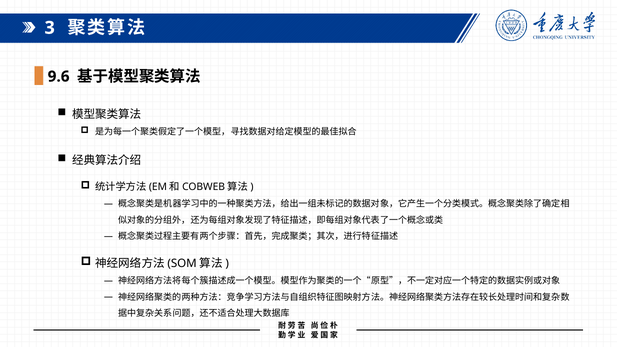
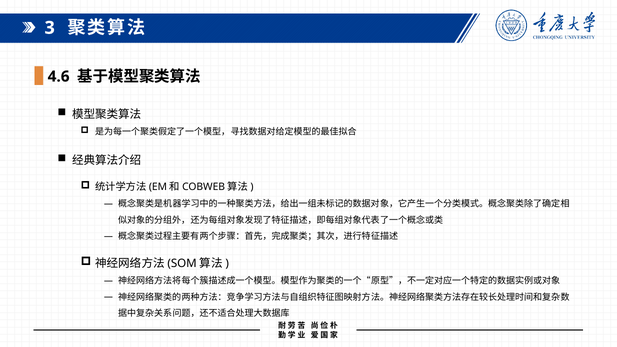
9.6: 9.6 -> 4.6
